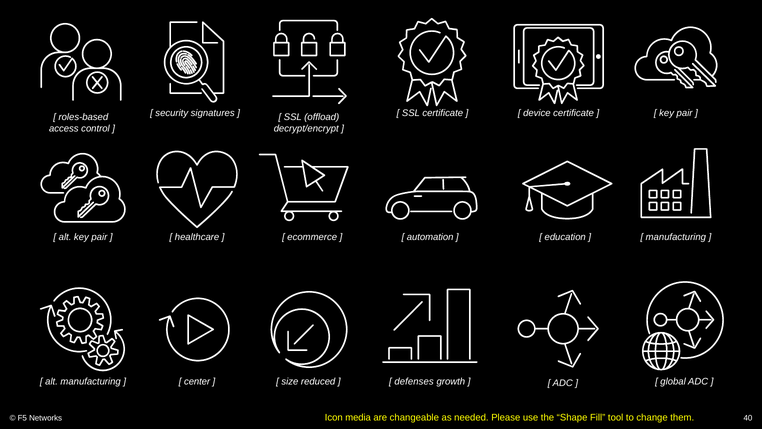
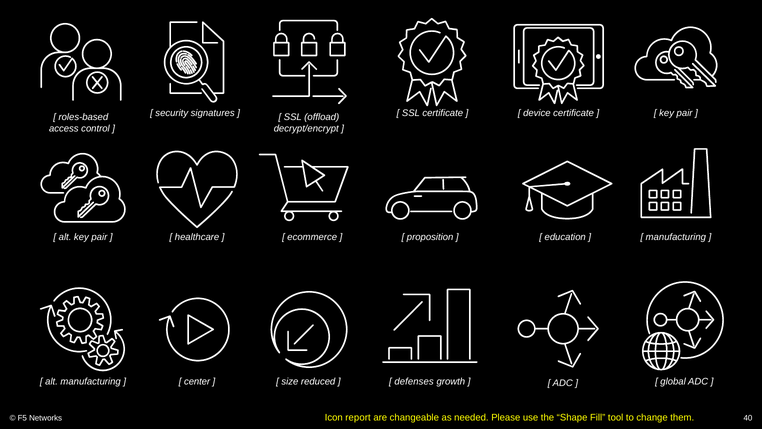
automation: automation -> proposition
media: media -> report
